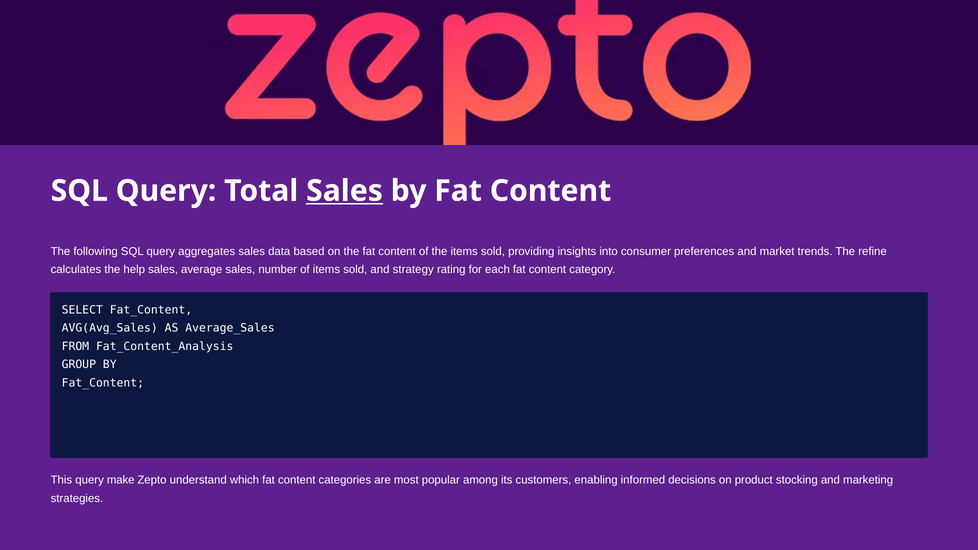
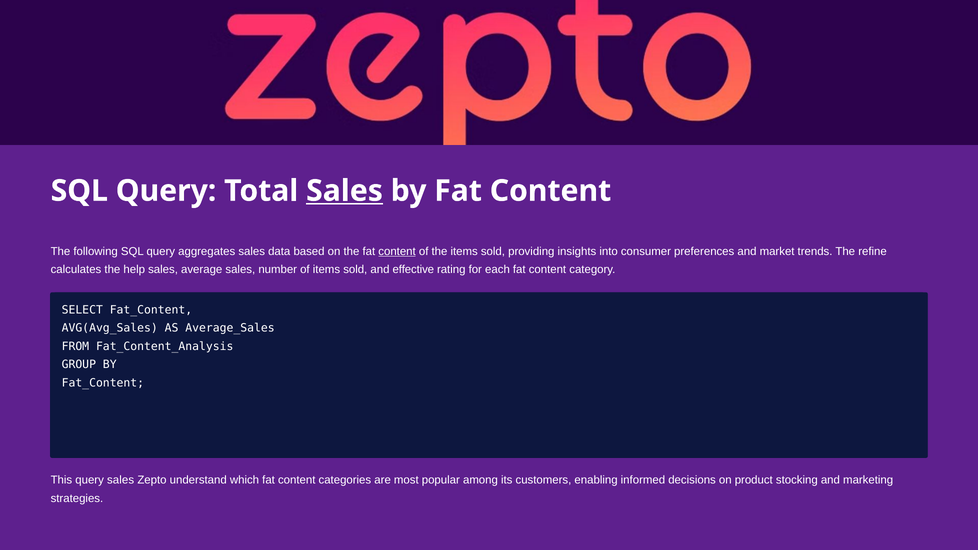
content at (397, 251) underline: none -> present
strategy: strategy -> effective
query make: make -> sales
